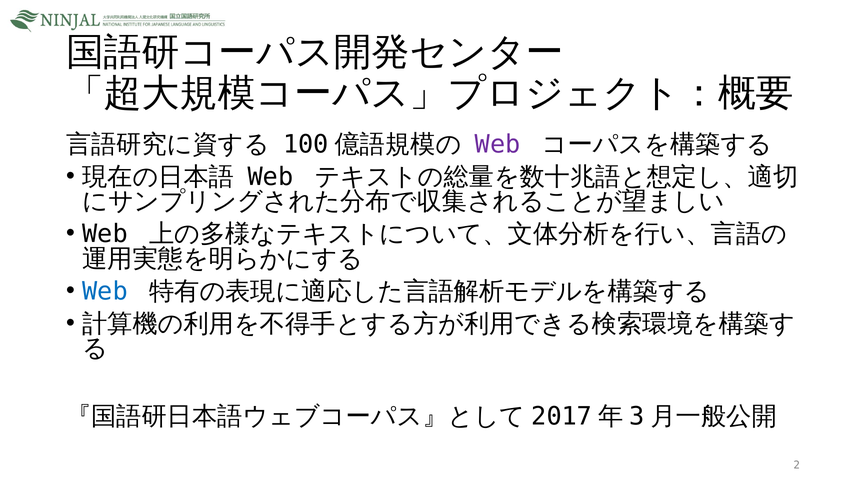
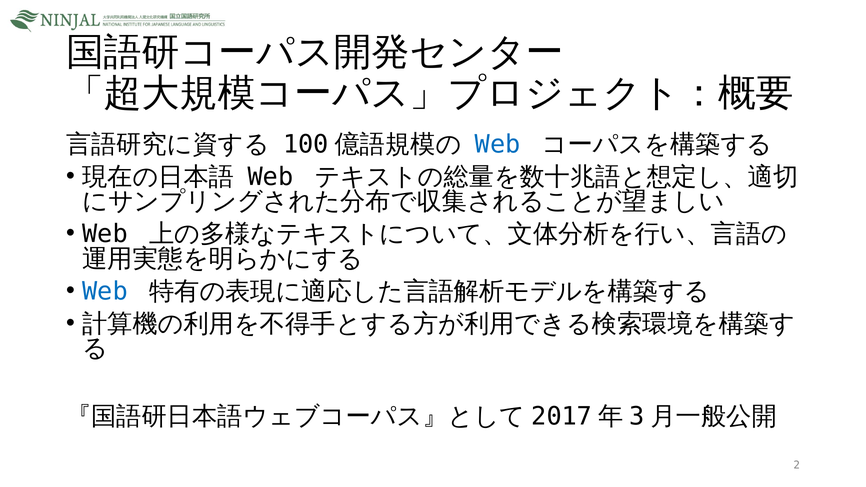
Web at (498, 144) colour: purple -> blue
